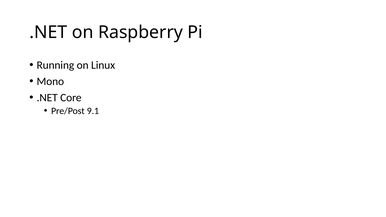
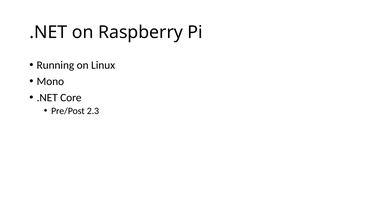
9.1: 9.1 -> 2.3
